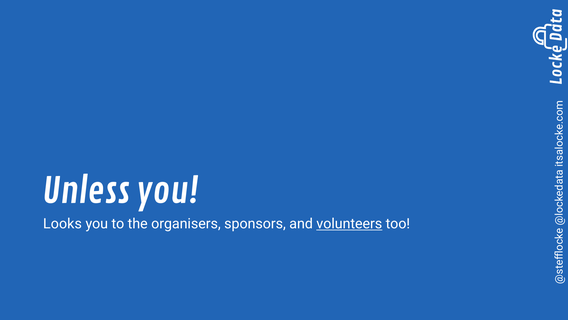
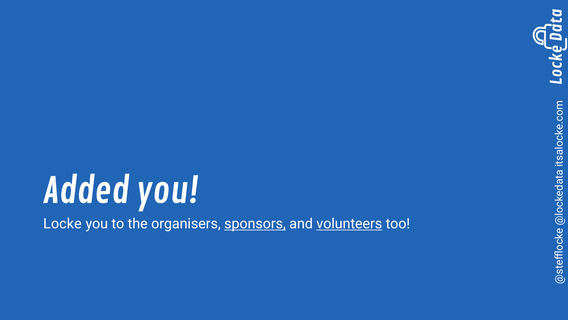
Unless: Unless -> Added
Looks: Looks -> Locke
sponsors underline: none -> present
